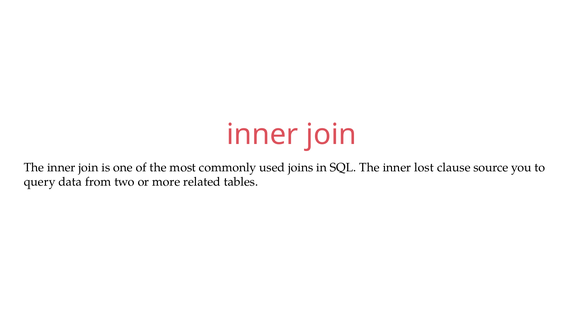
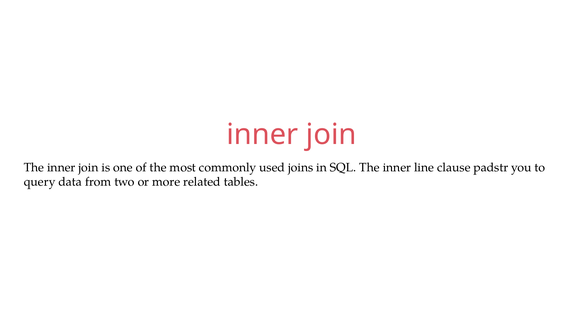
lost: lost -> line
source: source -> padstr
